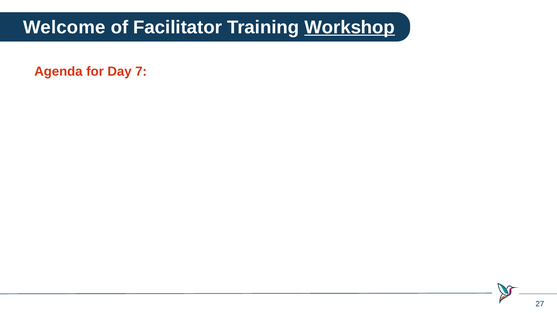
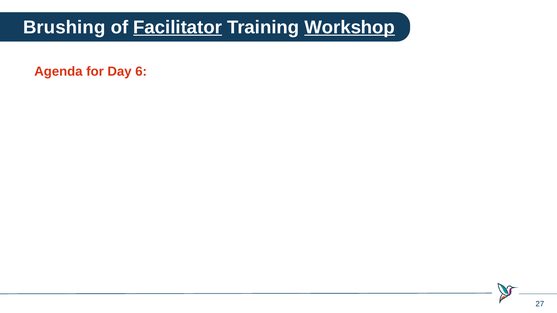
Welcome: Welcome -> Brushing
Facilitator underline: none -> present
7: 7 -> 6
